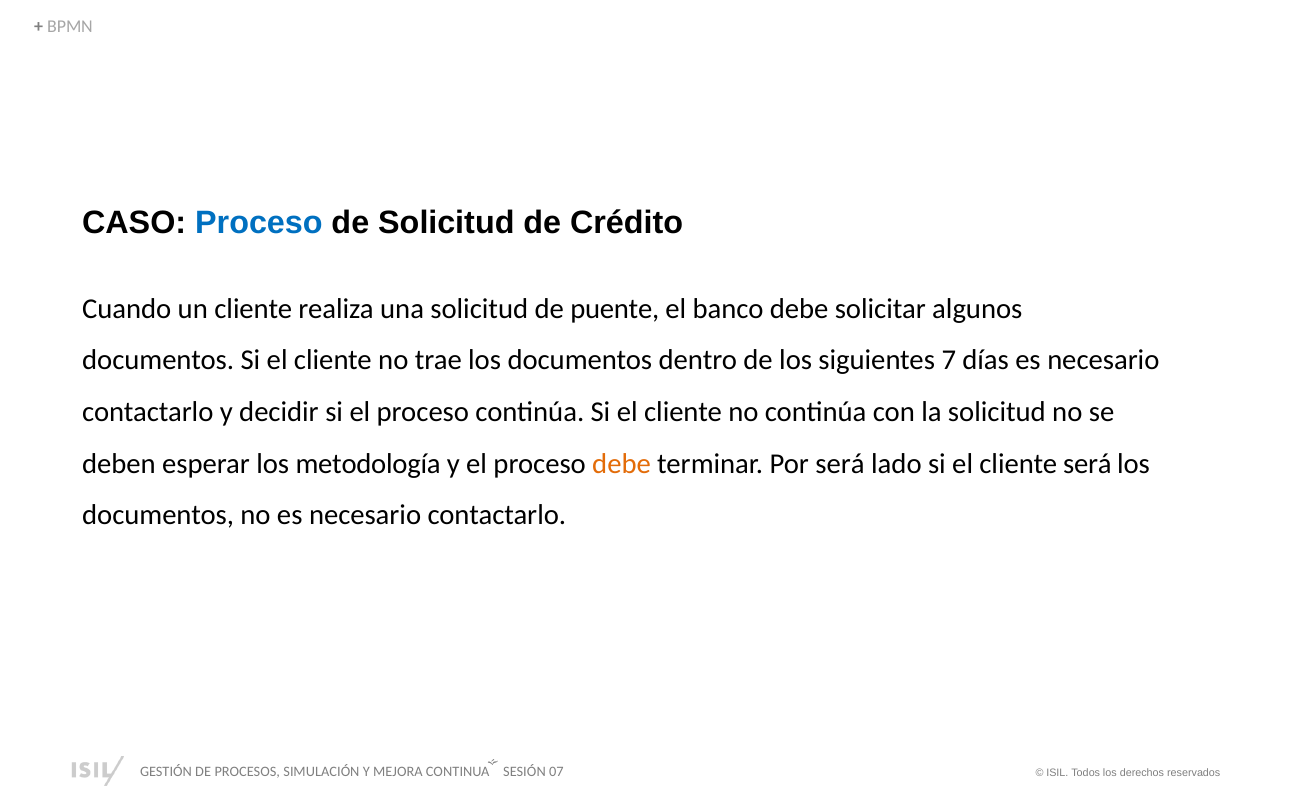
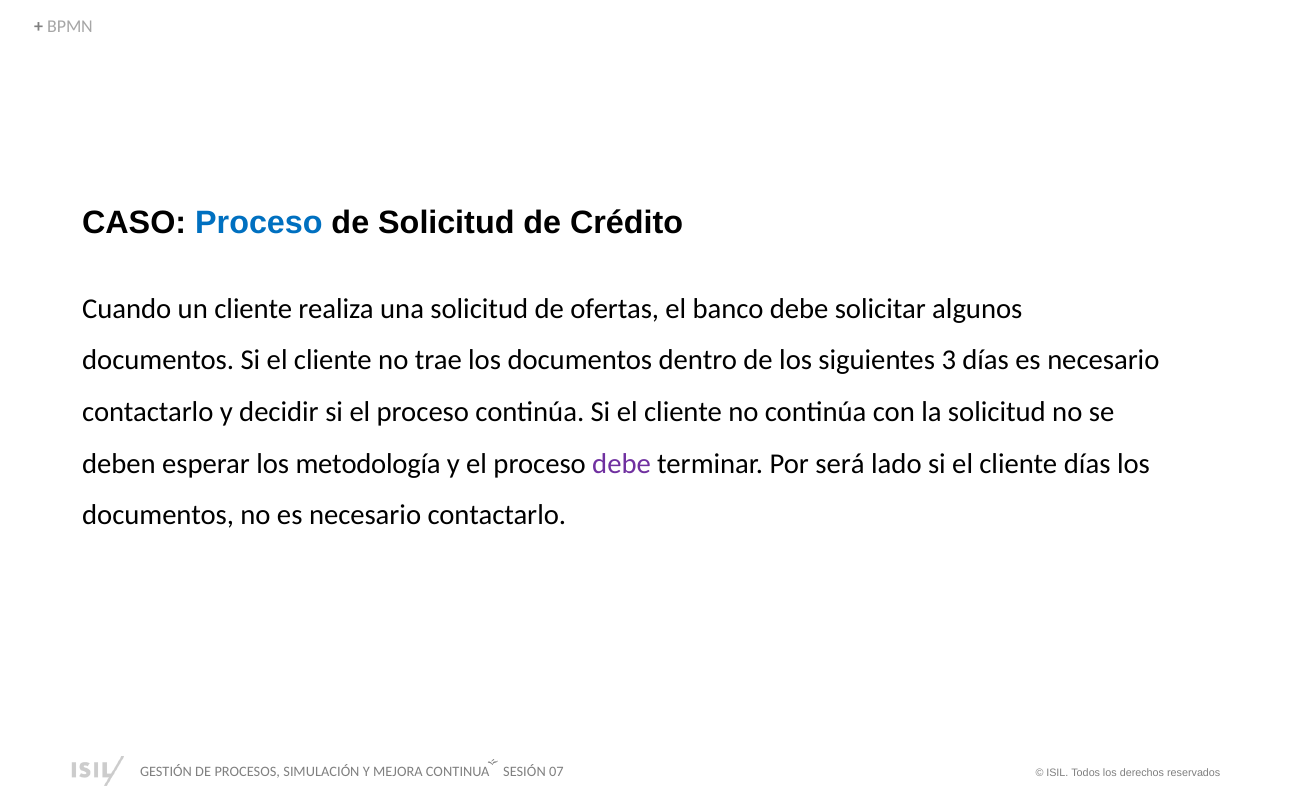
puente: puente -> ofertas
7: 7 -> 3
debe at (622, 464) colour: orange -> purple
cliente será: será -> días
